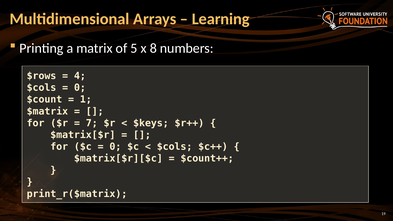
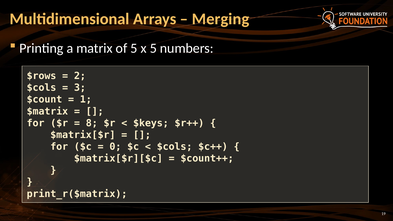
Learning: Learning -> Merging
x 8: 8 -> 5
4: 4 -> 2
0 at (80, 88): 0 -> 3
7: 7 -> 8
